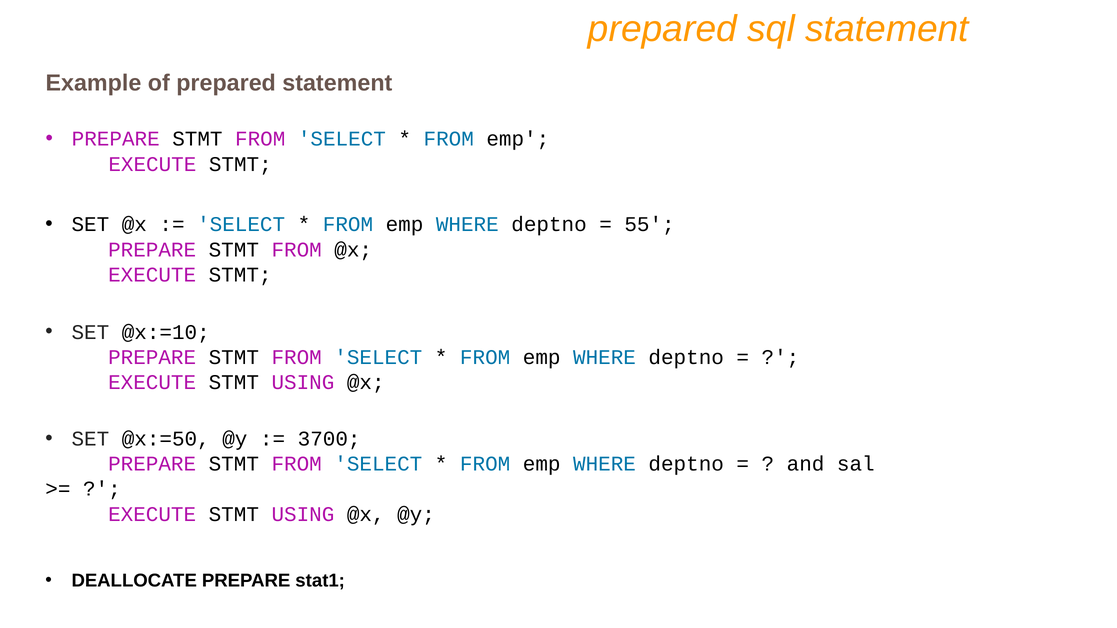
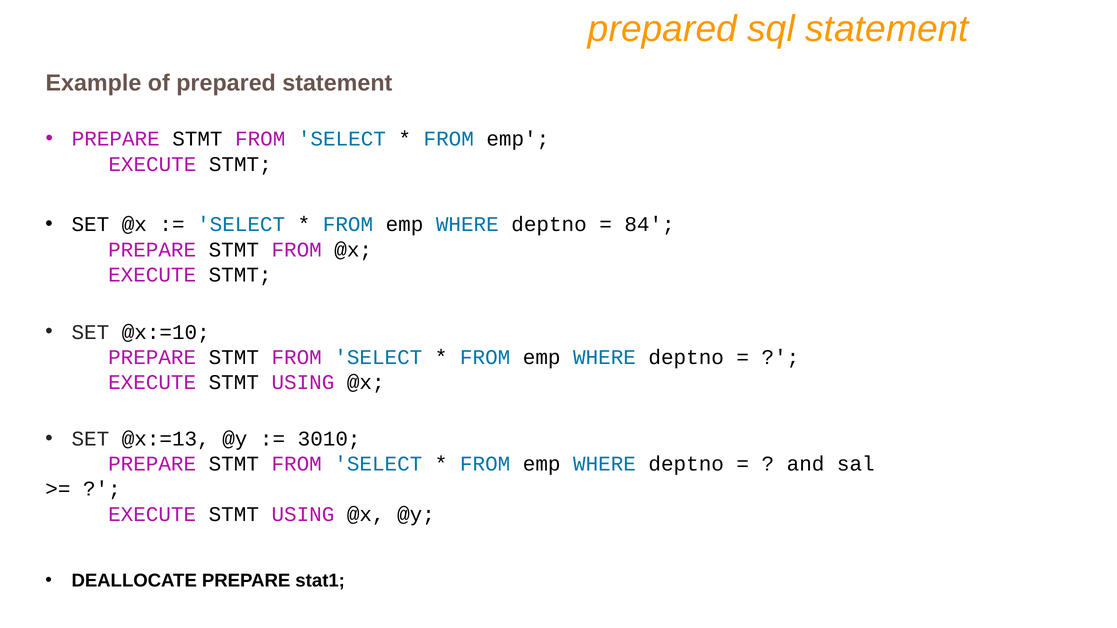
55: 55 -> 84
@x:=50: @x:=50 -> @x:=13
3700: 3700 -> 3010
